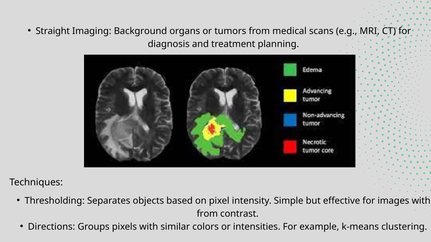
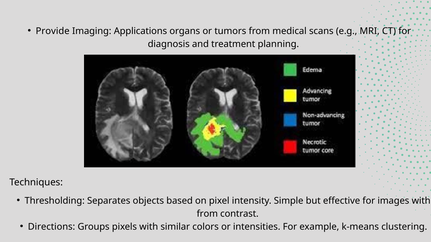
Straight: Straight -> Provide
Background: Background -> Applications
